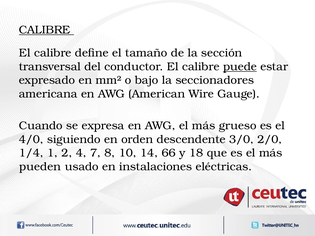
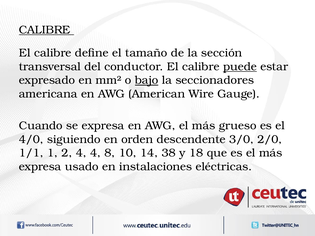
bajo underline: none -> present
1/4: 1/4 -> 1/1
4 7: 7 -> 4
66: 66 -> 38
pueden at (40, 167): pueden -> expresa
